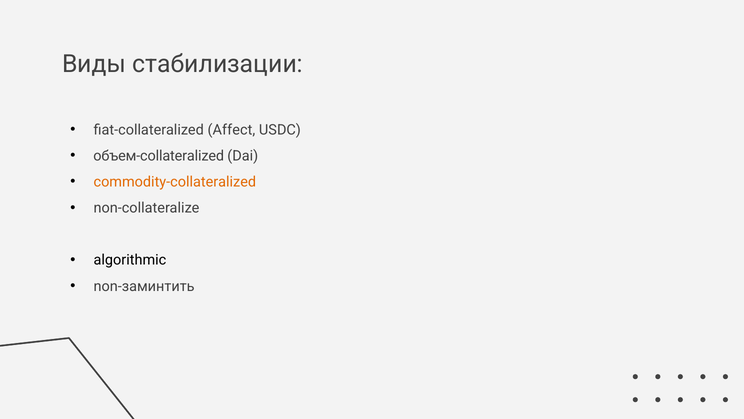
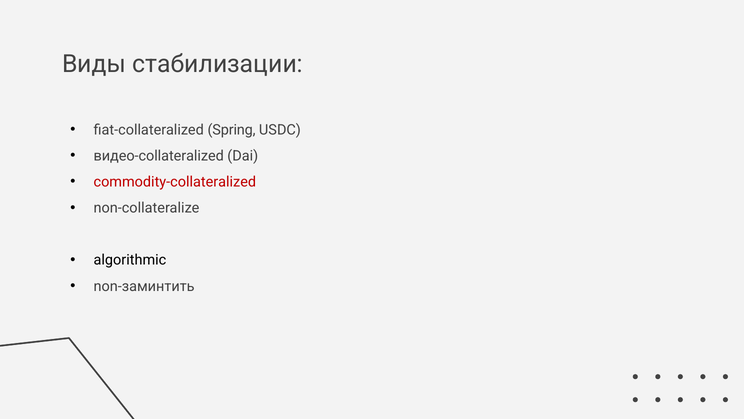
Affect: Affect -> Spring
объем-collateralized: объем-collateralized -> видео-collateralized
commodity-collateralized colour: orange -> red
